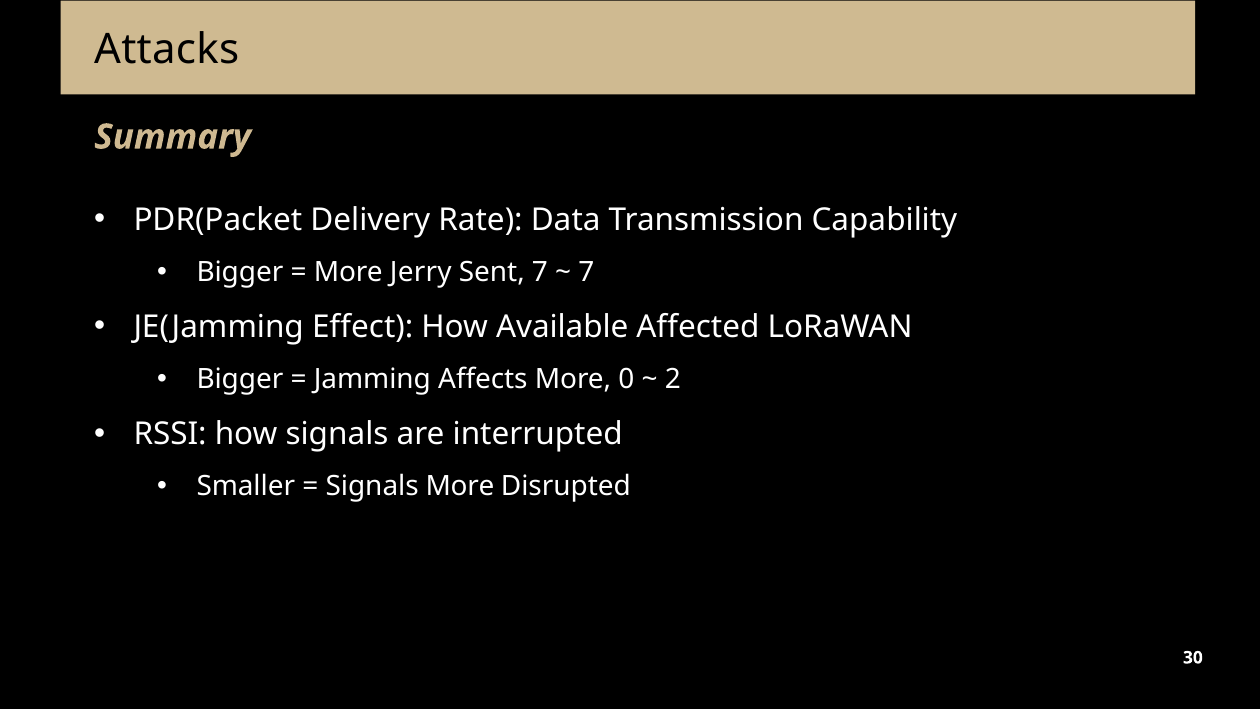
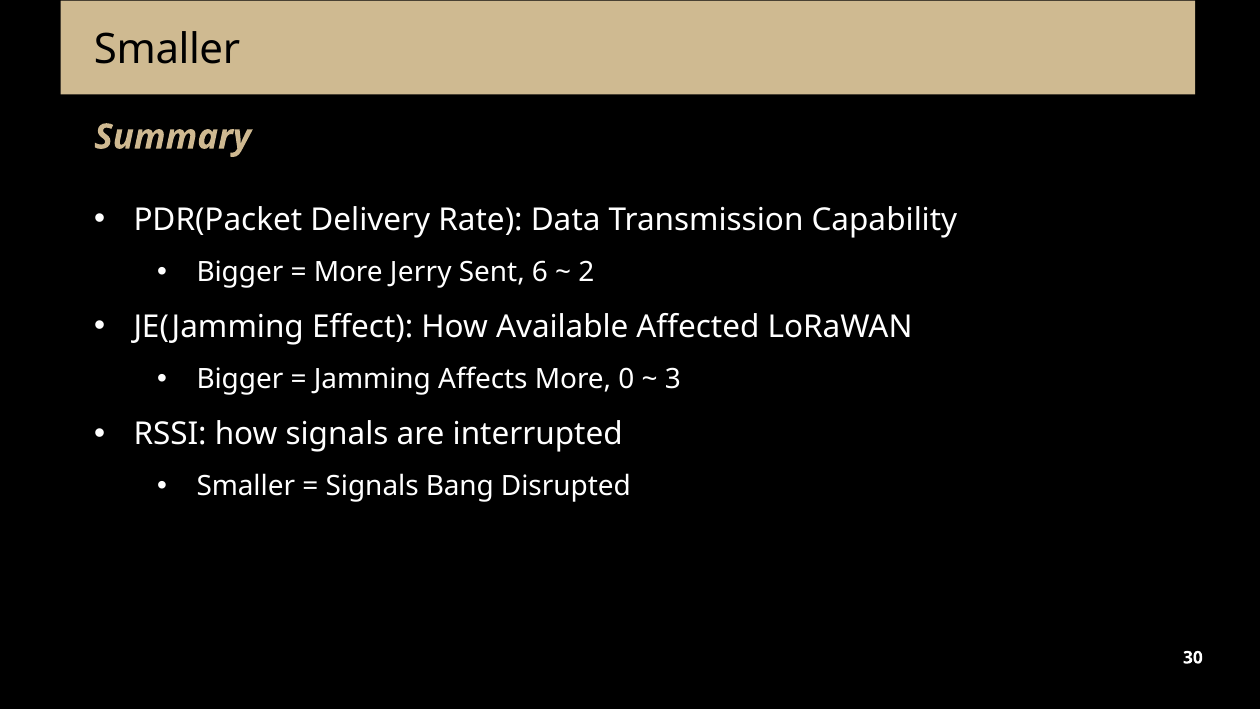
Attacks at (167, 49): Attacks -> Smaller
Sent 7: 7 -> 6
7 at (586, 272): 7 -> 2
2: 2 -> 3
Signals More: More -> Bang
